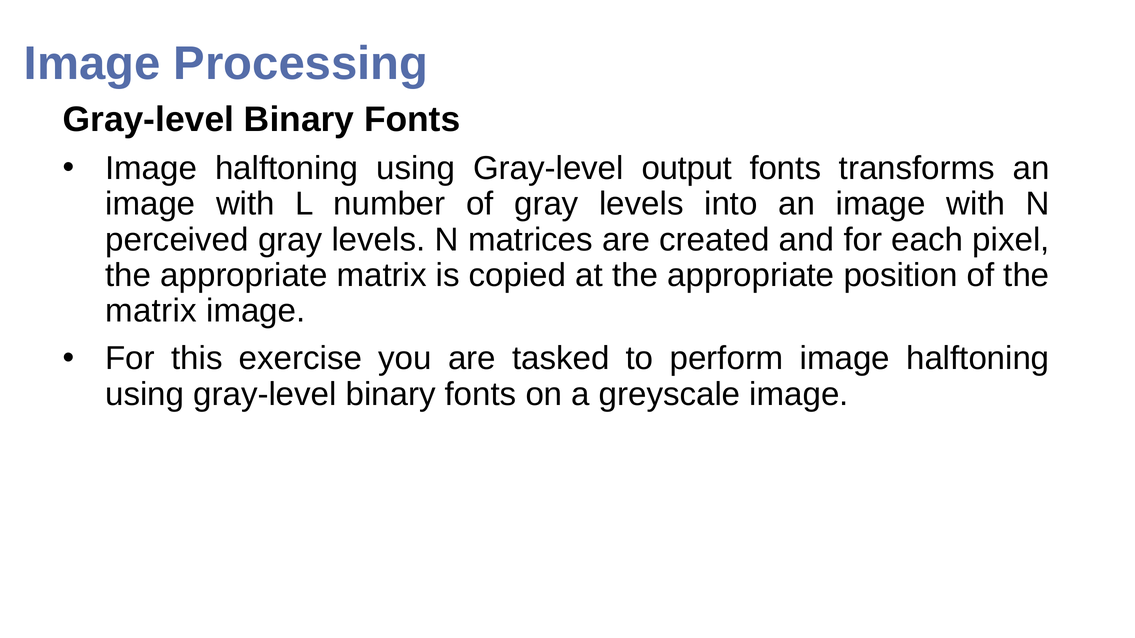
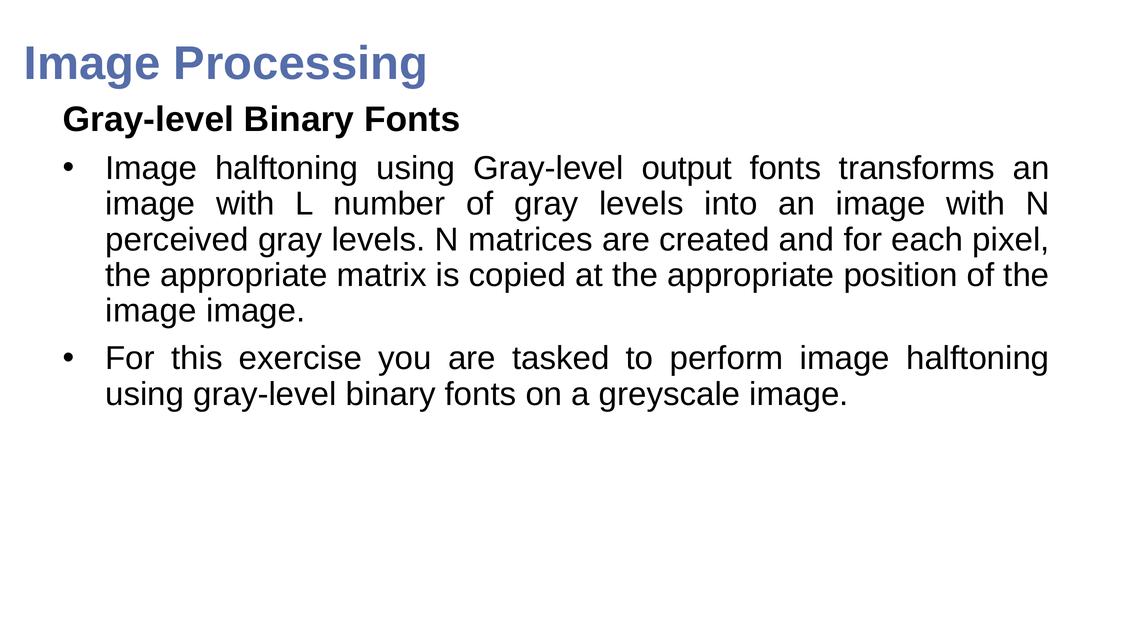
matrix at (151, 311): matrix -> image
